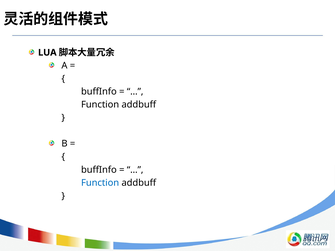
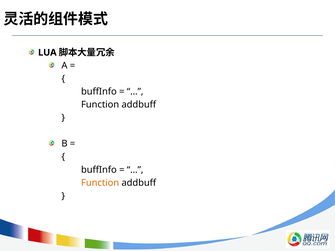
Function at (100, 183) colour: blue -> orange
